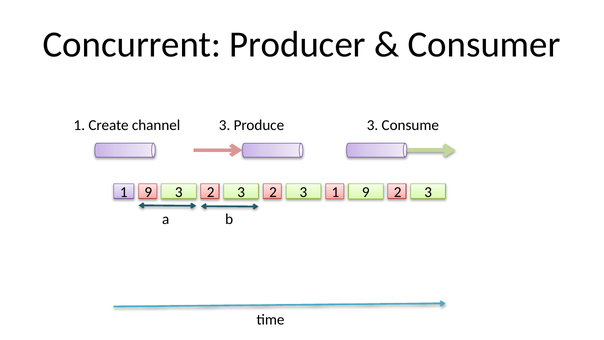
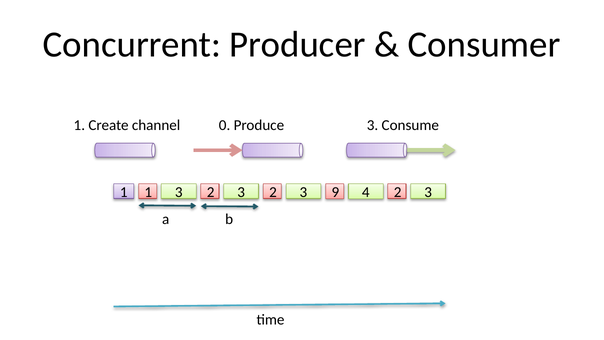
channel 3: 3 -> 0
1 9: 9 -> 1
2 1: 1 -> 9
3 9: 9 -> 4
